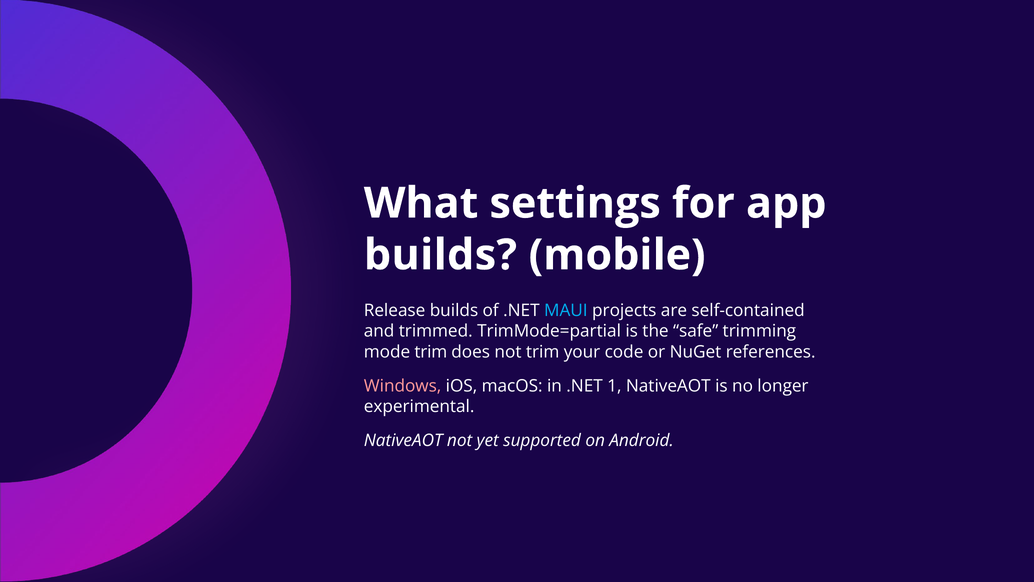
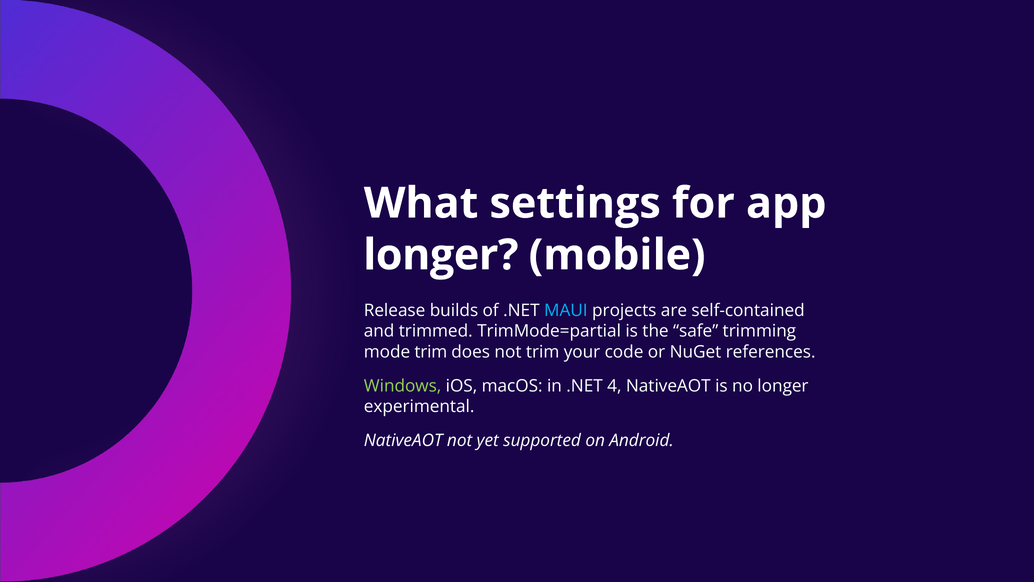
builds at (440, 255): builds -> longer
Windows colour: pink -> light green
1: 1 -> 4
